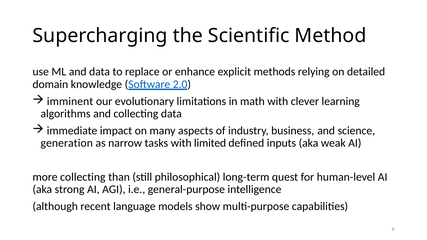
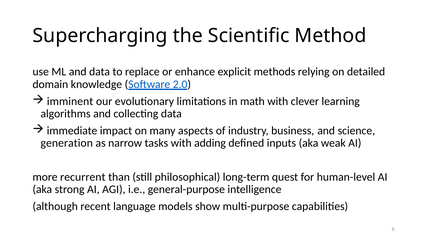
limited: limited -> adding
more collecting: collecting -> recurrent
